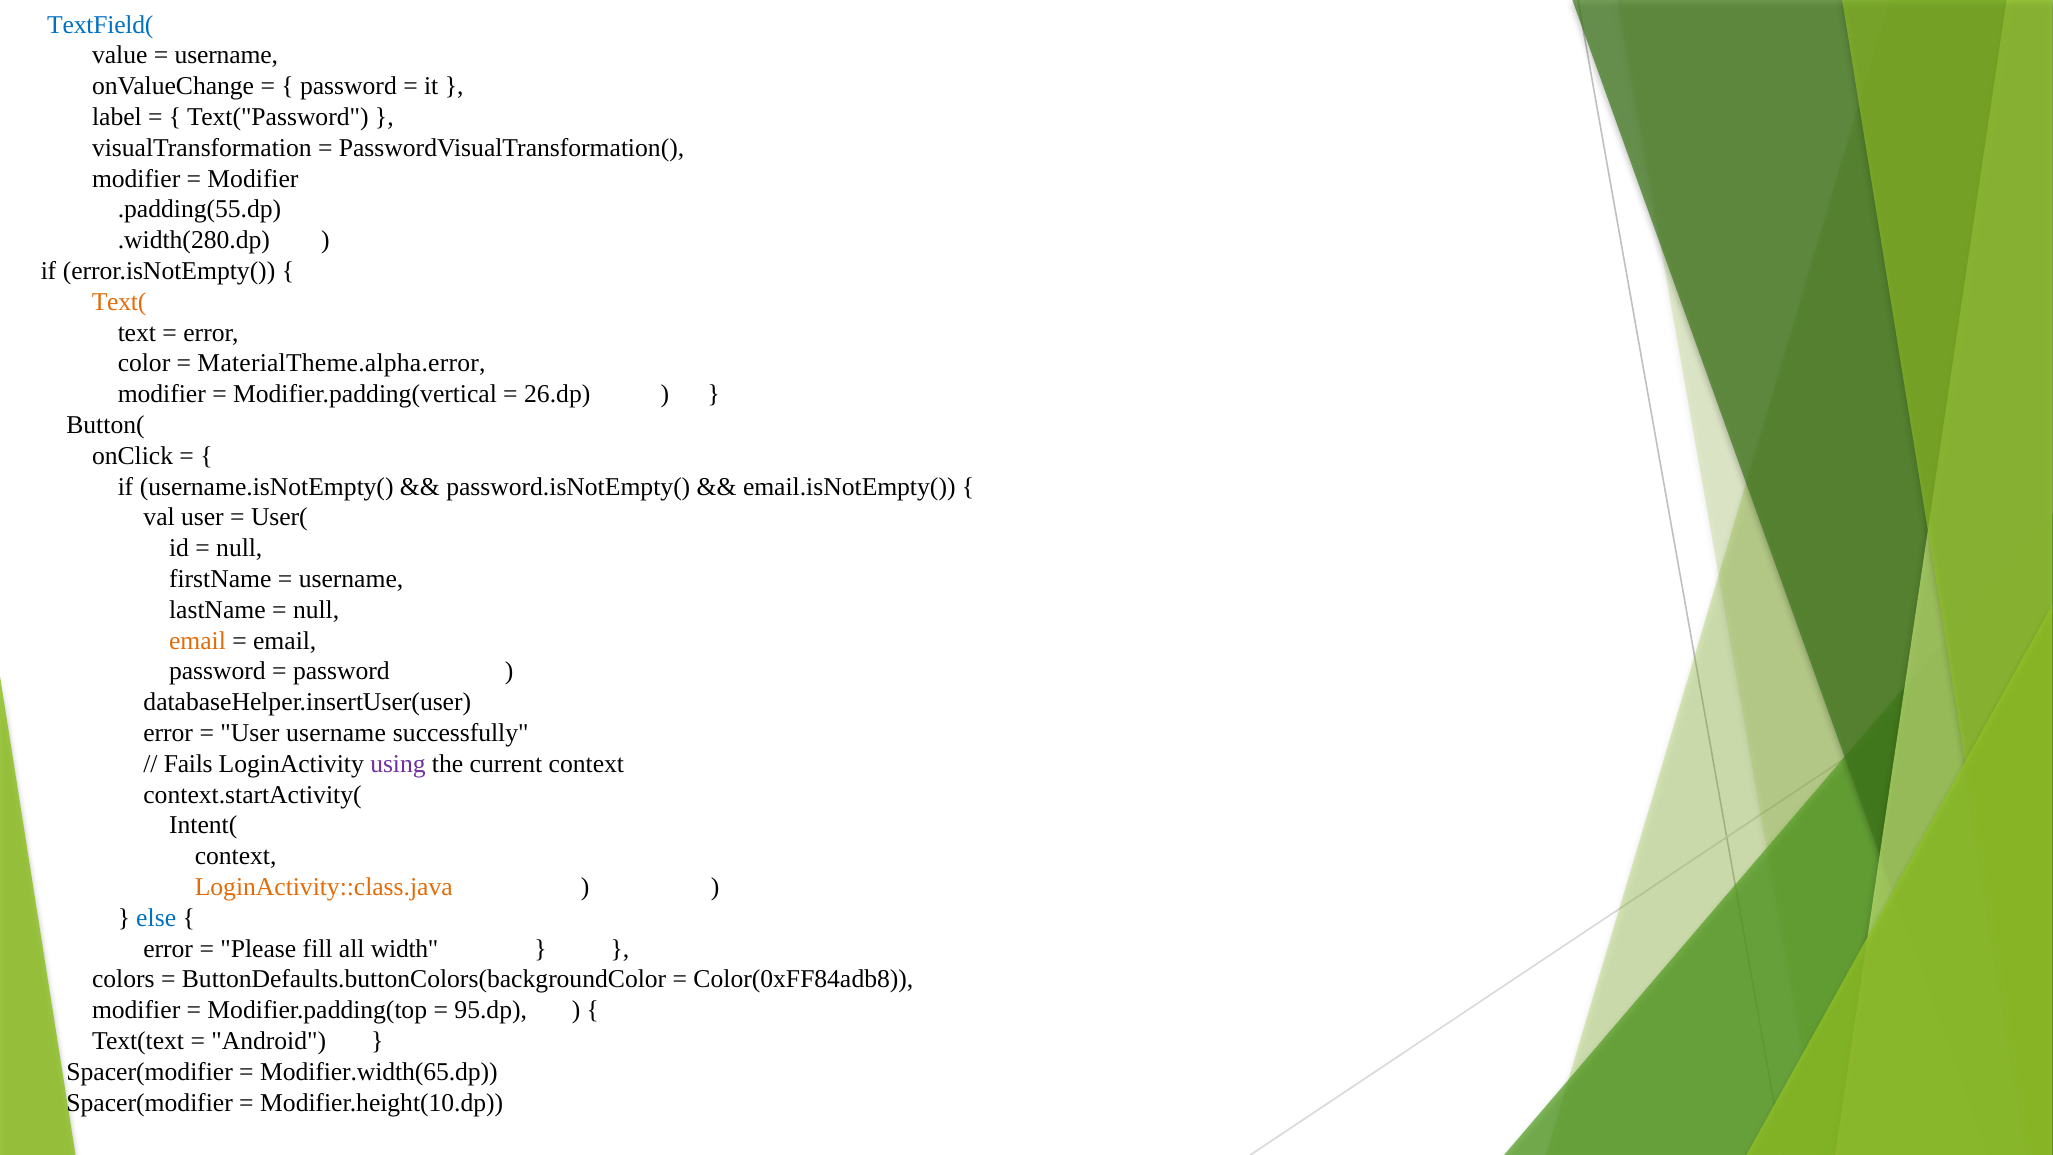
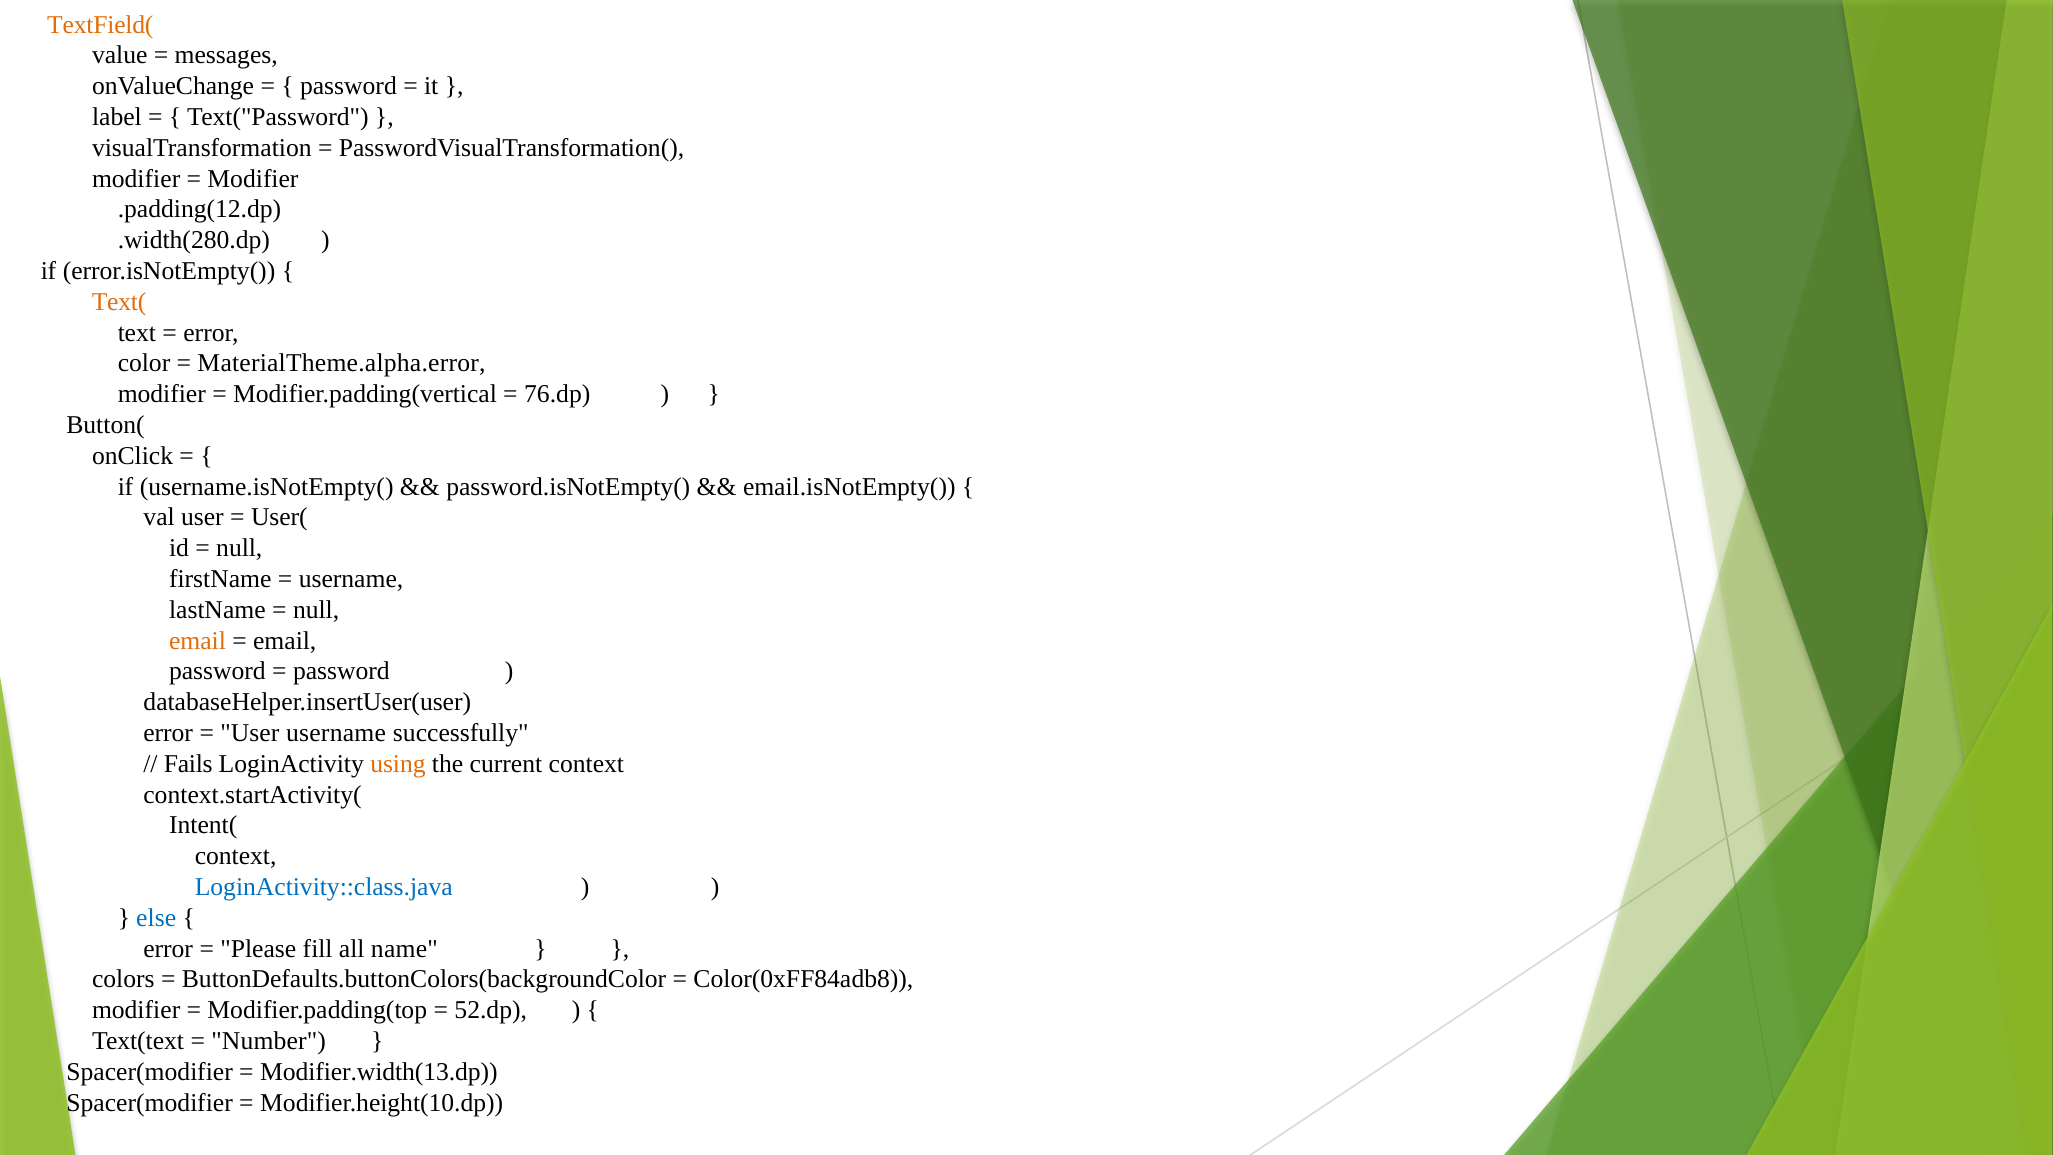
TextField( colour: blue -> orange
username at (226, 55): username -> messages
.padding(55.dp: .padding(55.dp -> .padding(12.dp
26.dp: 26.dp -> 76.dp
using colour: purple -> orange
LoginActivity::class.java colour: orange -> blue
width: width -> name
95.dp: 95.dp -> 52.dp
Android: Android -> Number
Modifier.width(65.dp: Modifier.width(65.dp -> Modifier.width(13.dp
